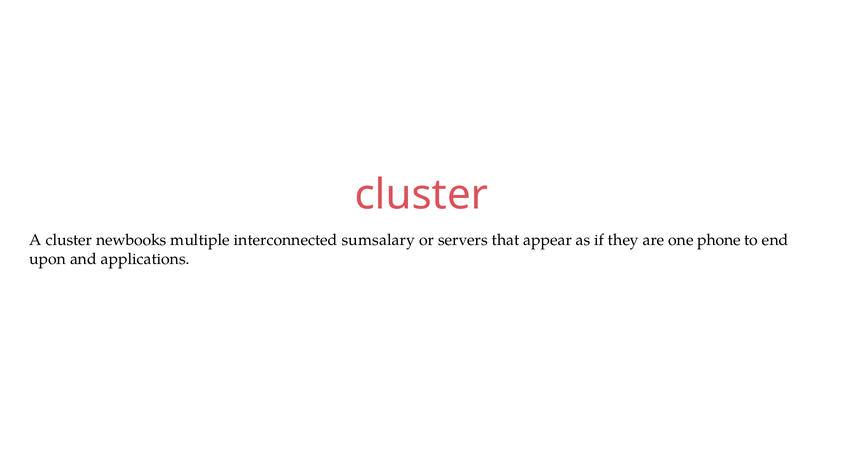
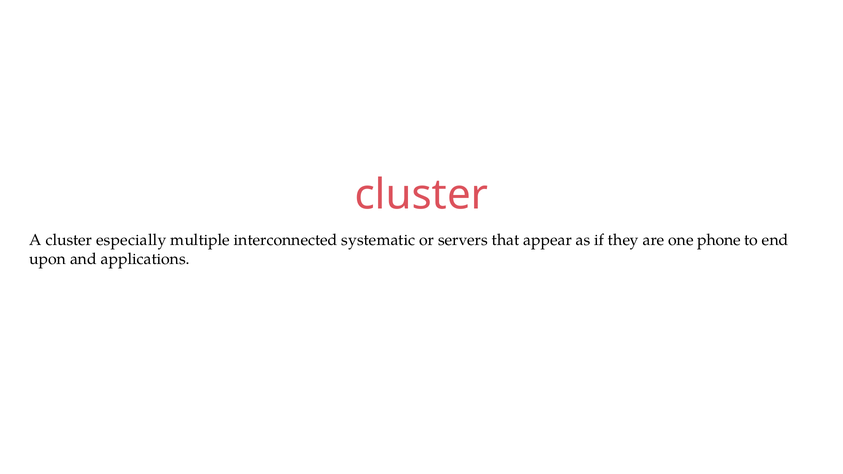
newbooks: newbooks -> especially
sumsalary: sumsalary -> systematic
